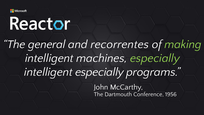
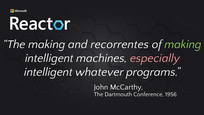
The general: general -> making
especially at (155, 58) colour: light green -> pink
intelligent especially: especially -> whatever
